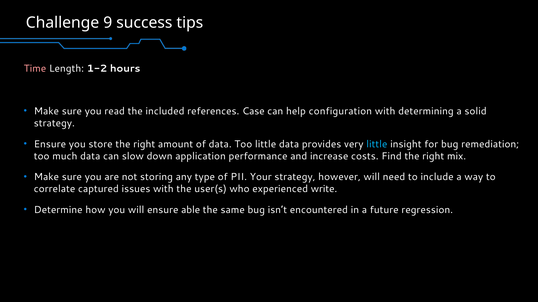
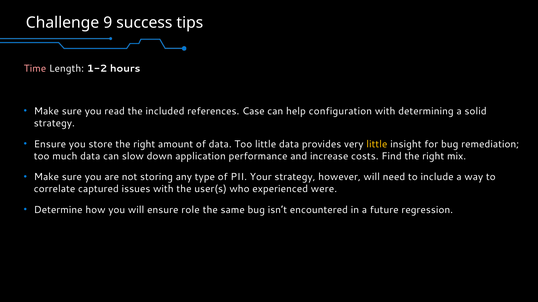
little at (377, 144) colour: light blue -> yellow
write: write -> were
able: able -> role
